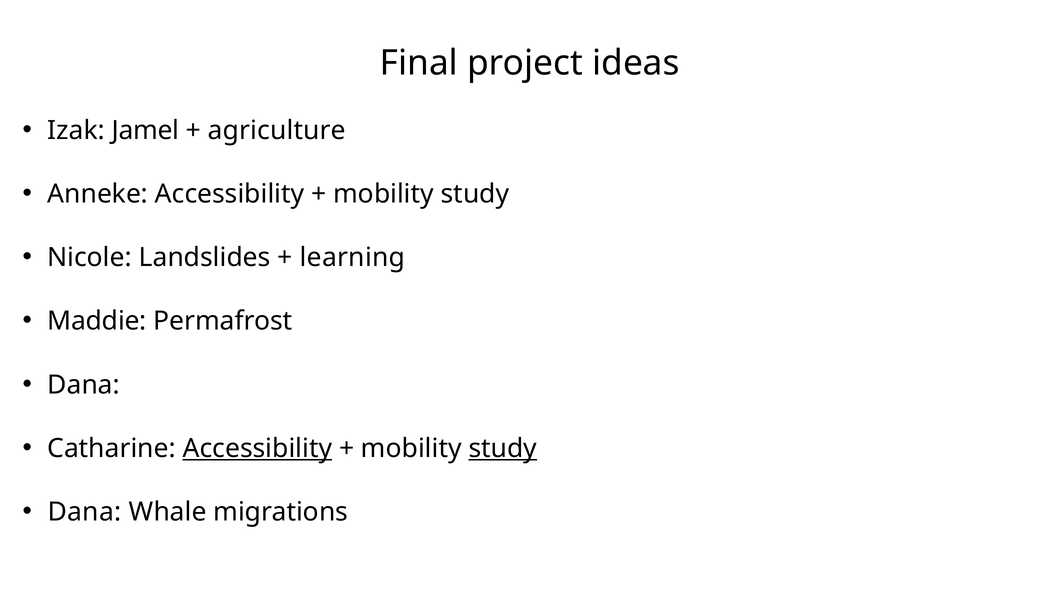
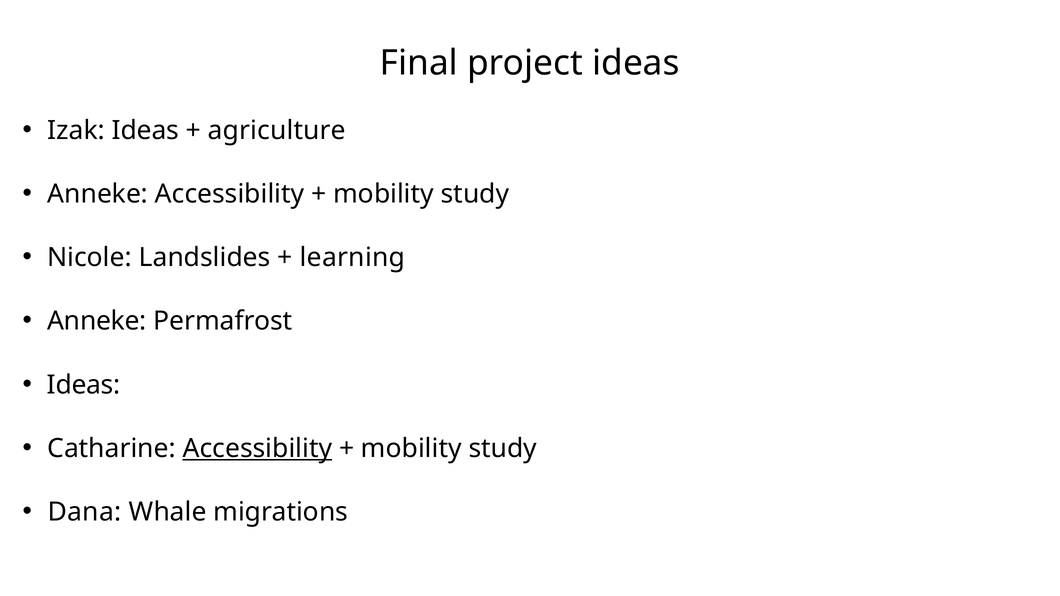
Izak Jamel: Jamel -> Ideas
Maddie at (97, 321): Maddie -> Anneke
Dana at (84, 385): Dana -> Ideas
study at (503, 449) underline: present -> none
